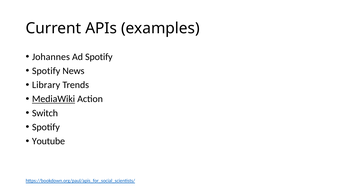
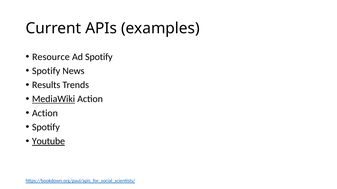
Johannes: Johannes -> Resource
Library: Library -> Results
Switch at (45, 113): Switch -> Action
Youtube underline: none -> present
